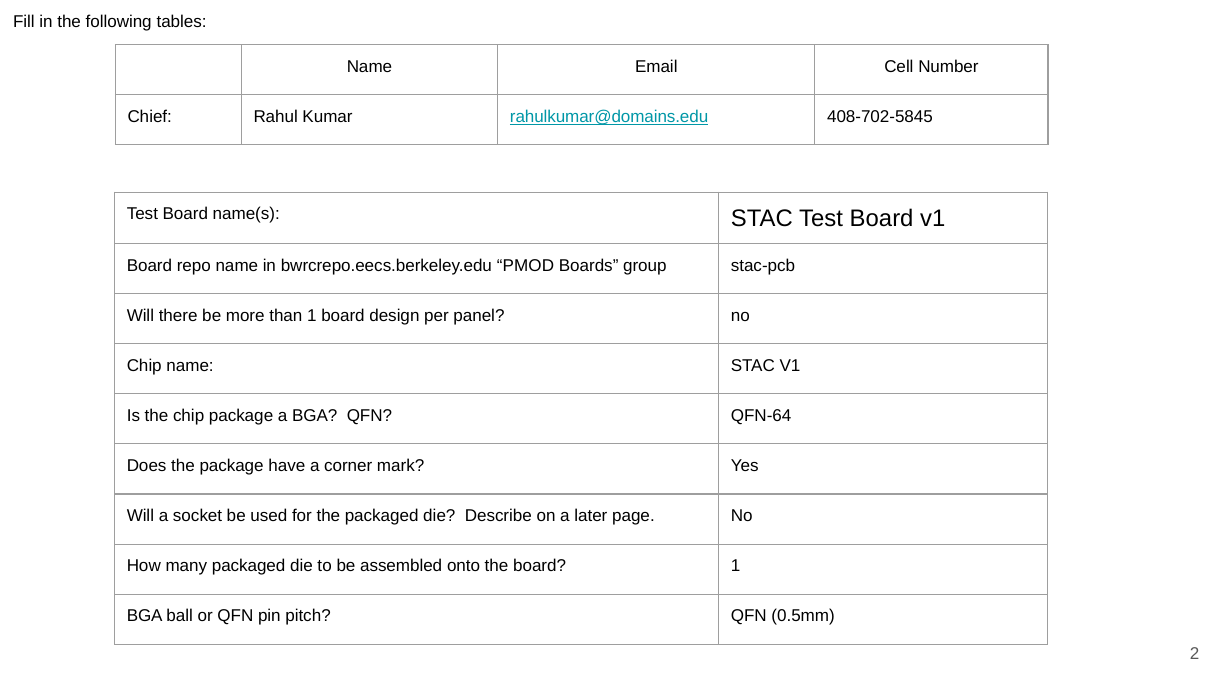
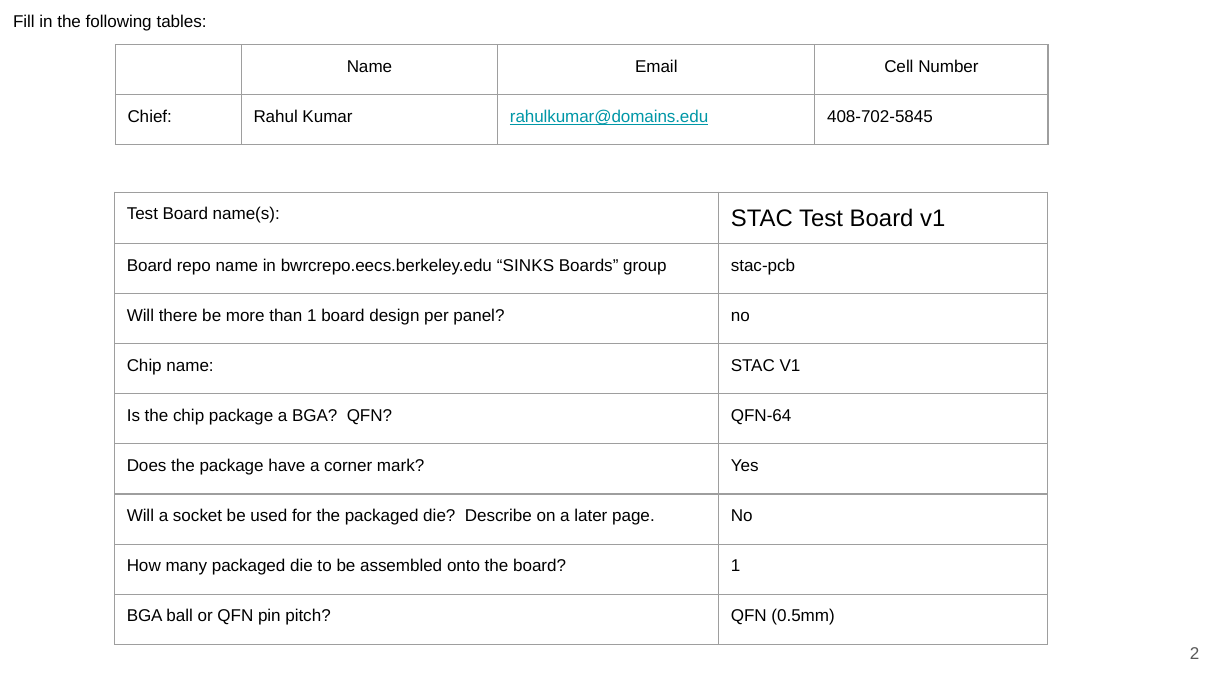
PMOD: PMOD -> SINKS
